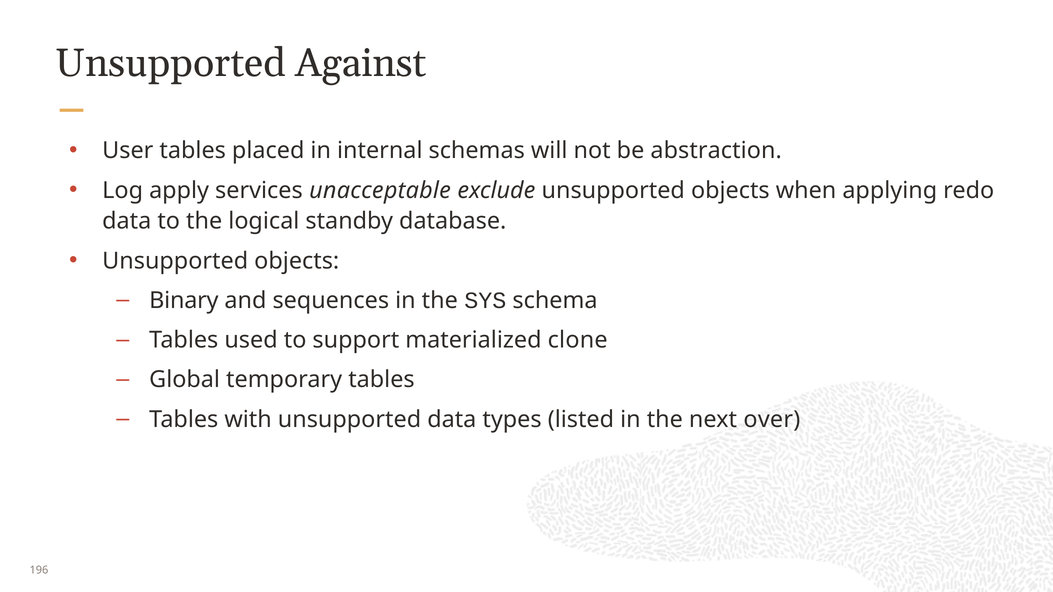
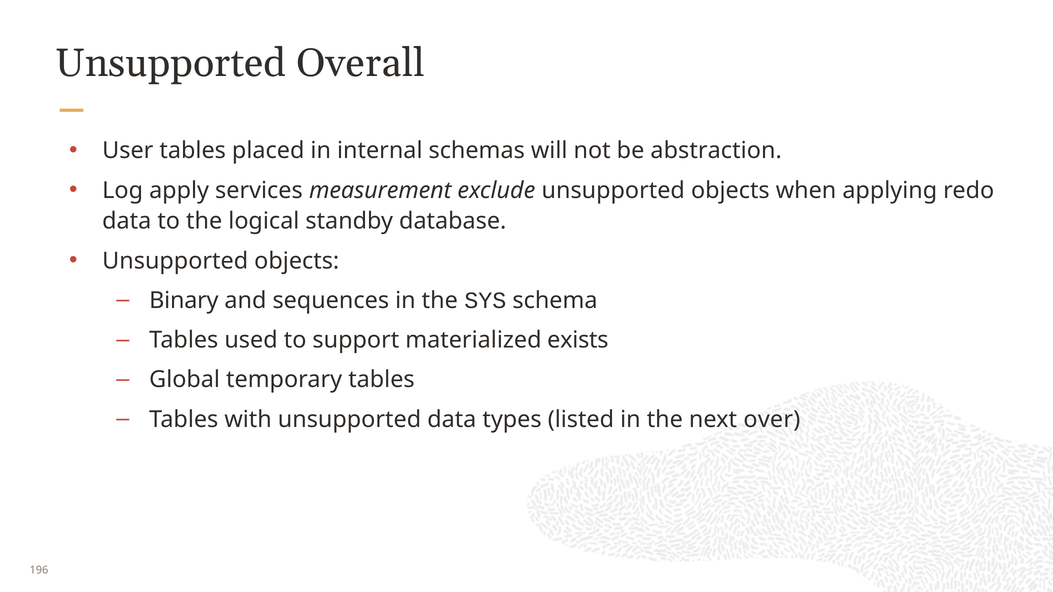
Against: Against -> Overall
unacceptable: unacceptable -> measurement
clone: clone -> exists
